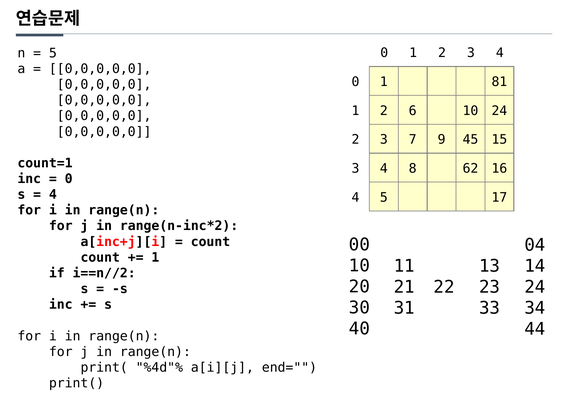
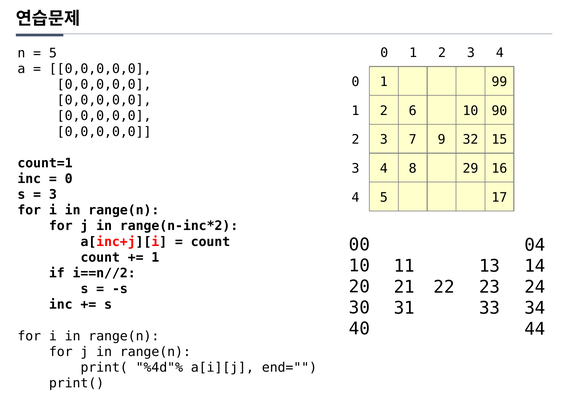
81: 81 -> 99
10 24: 24 -> 90
45: 45 -> 32
62: 62 -> 29
4 at (53, 195): 4 -> 3
